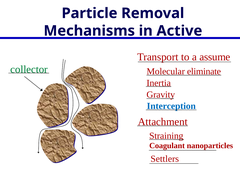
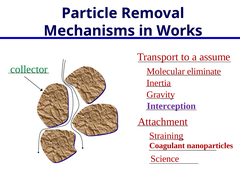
Active: Active -> Works
Interception colour: blue -> purple
Settlers: Settlers -> Science
